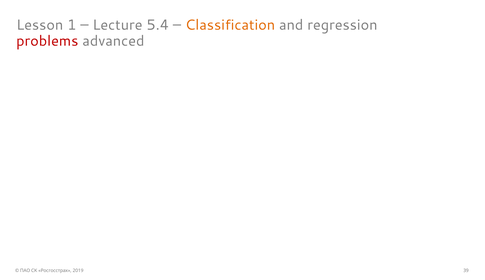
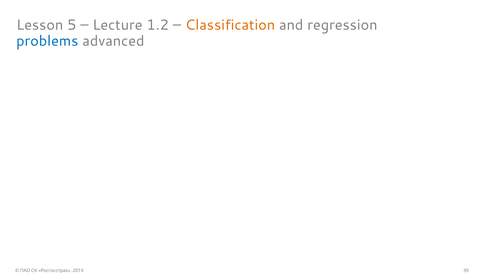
1: 1 -> 5
5.4: 5.4 -> 1.2
problems colour: red -> blue
